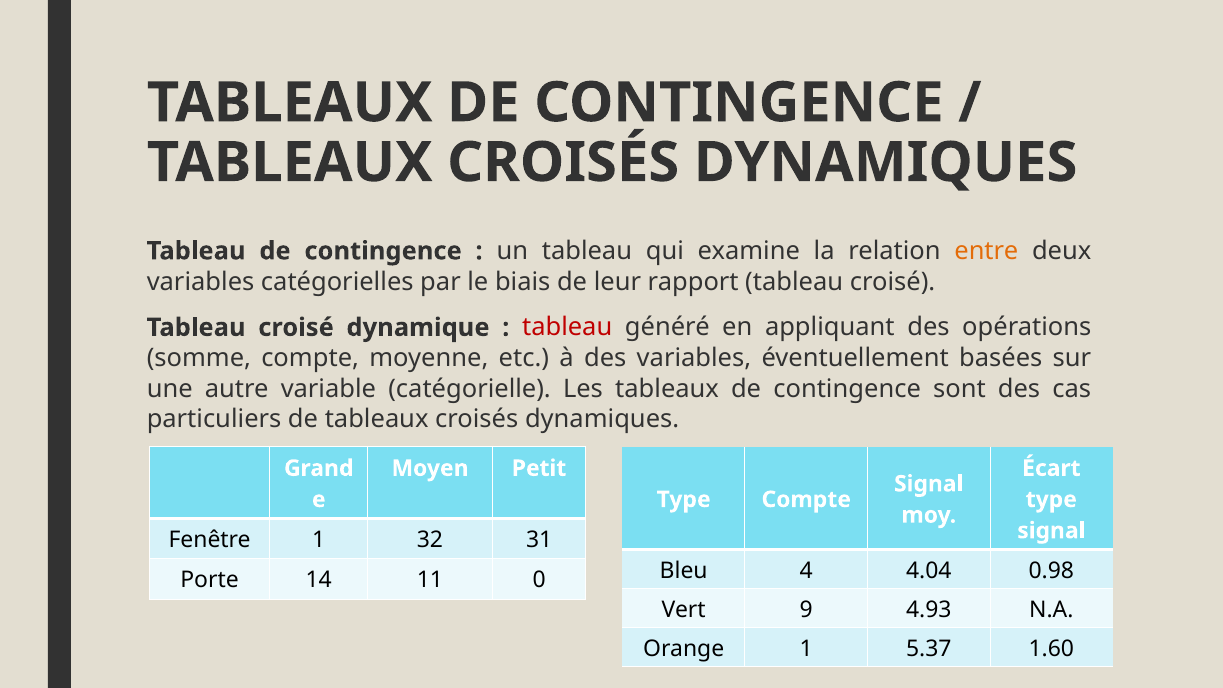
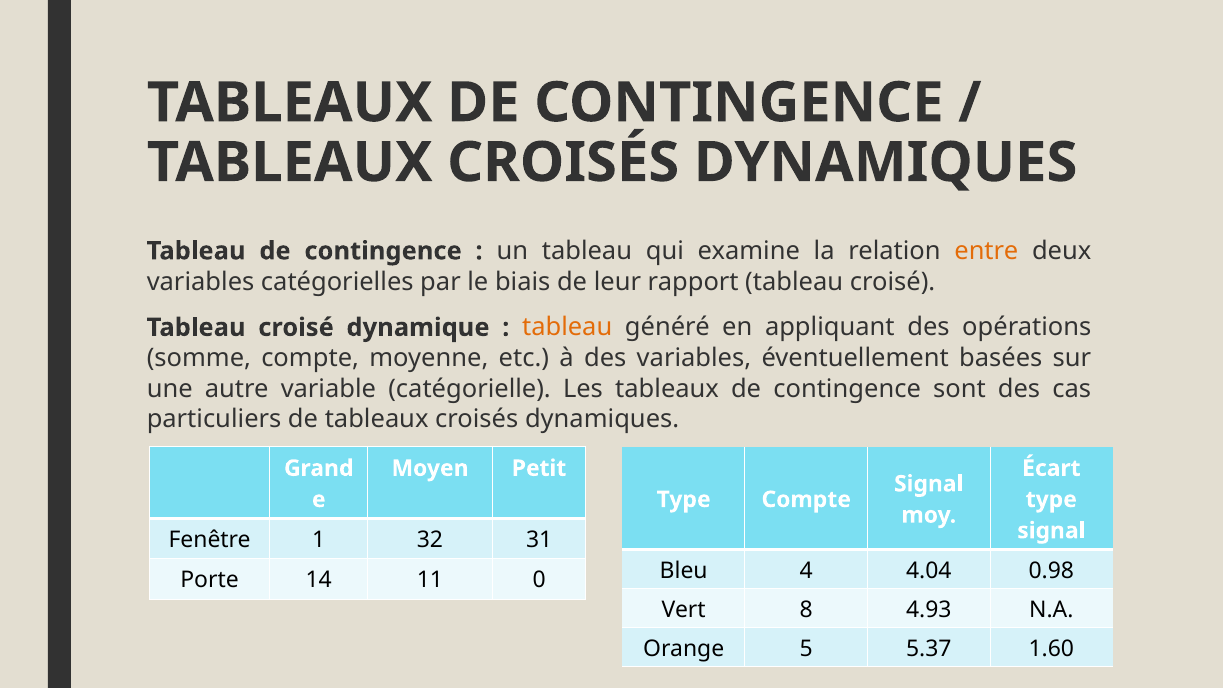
tableau at (567, 327) colour: red -> orange
9: 9 -> 8
Orange 1: 1 -> 5
